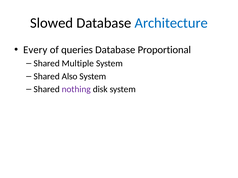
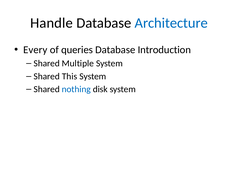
Slowed: Slowed -> Handle
Proportional: Proportional -> Introduction
Also: Also -> This
nothing colour: purple -> blue
